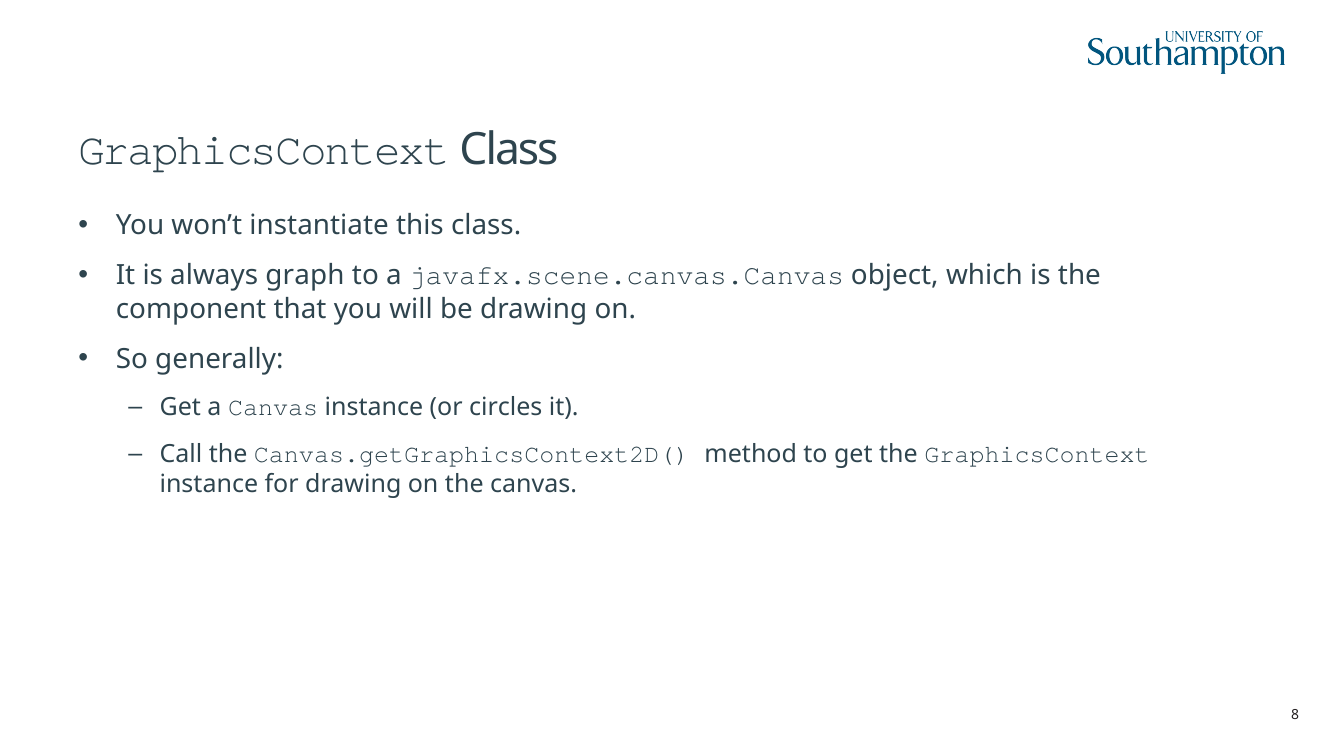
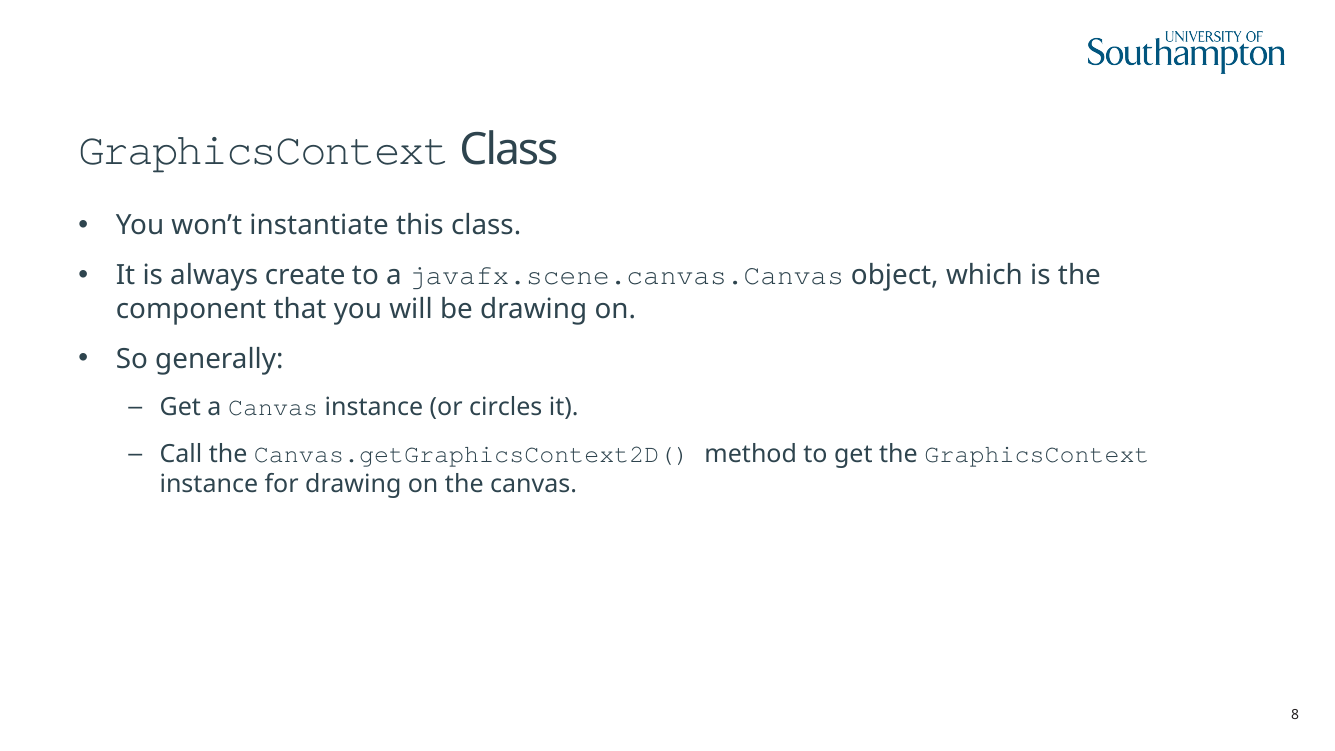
graph: graph -> create
